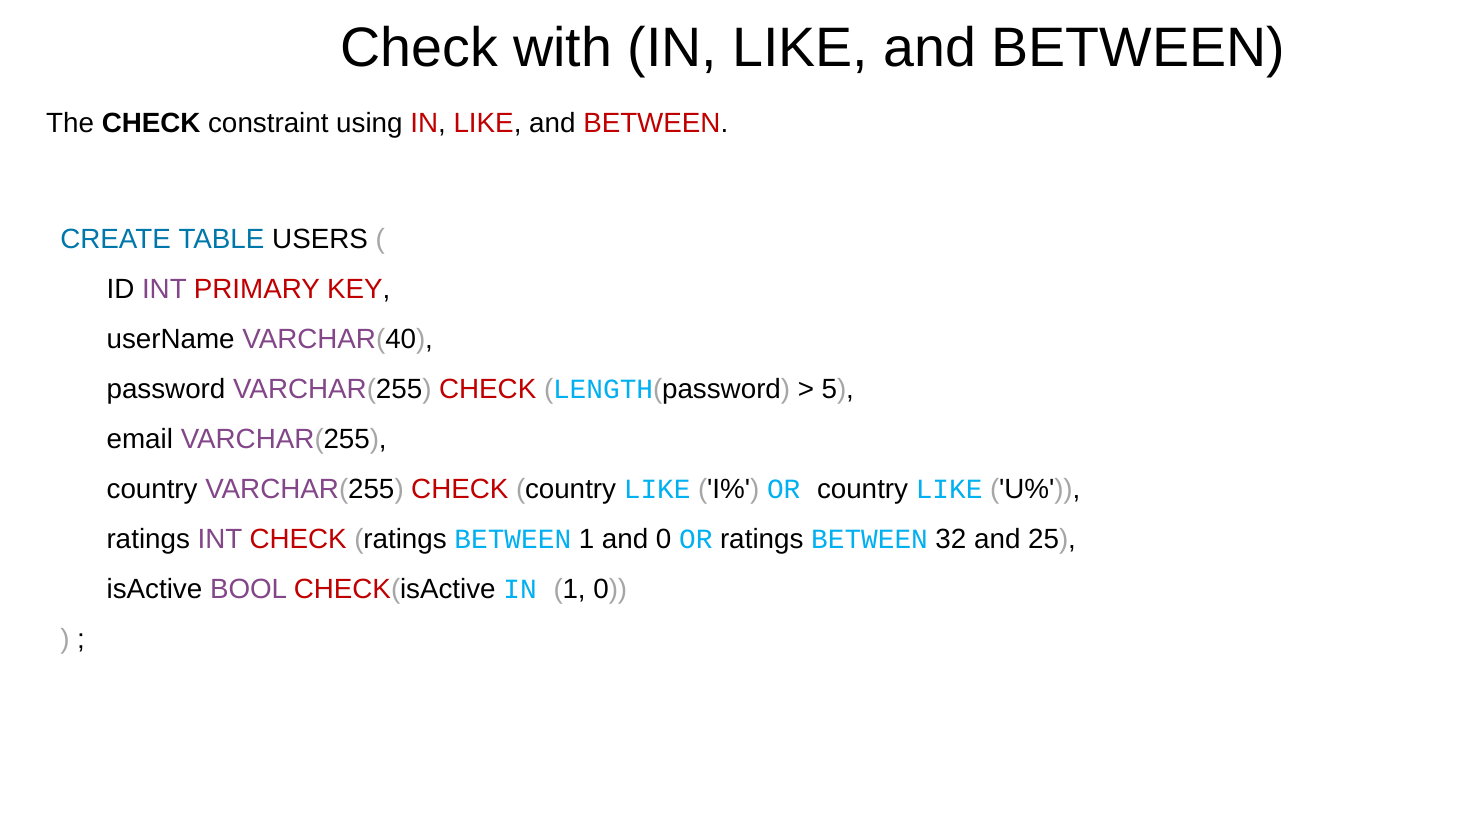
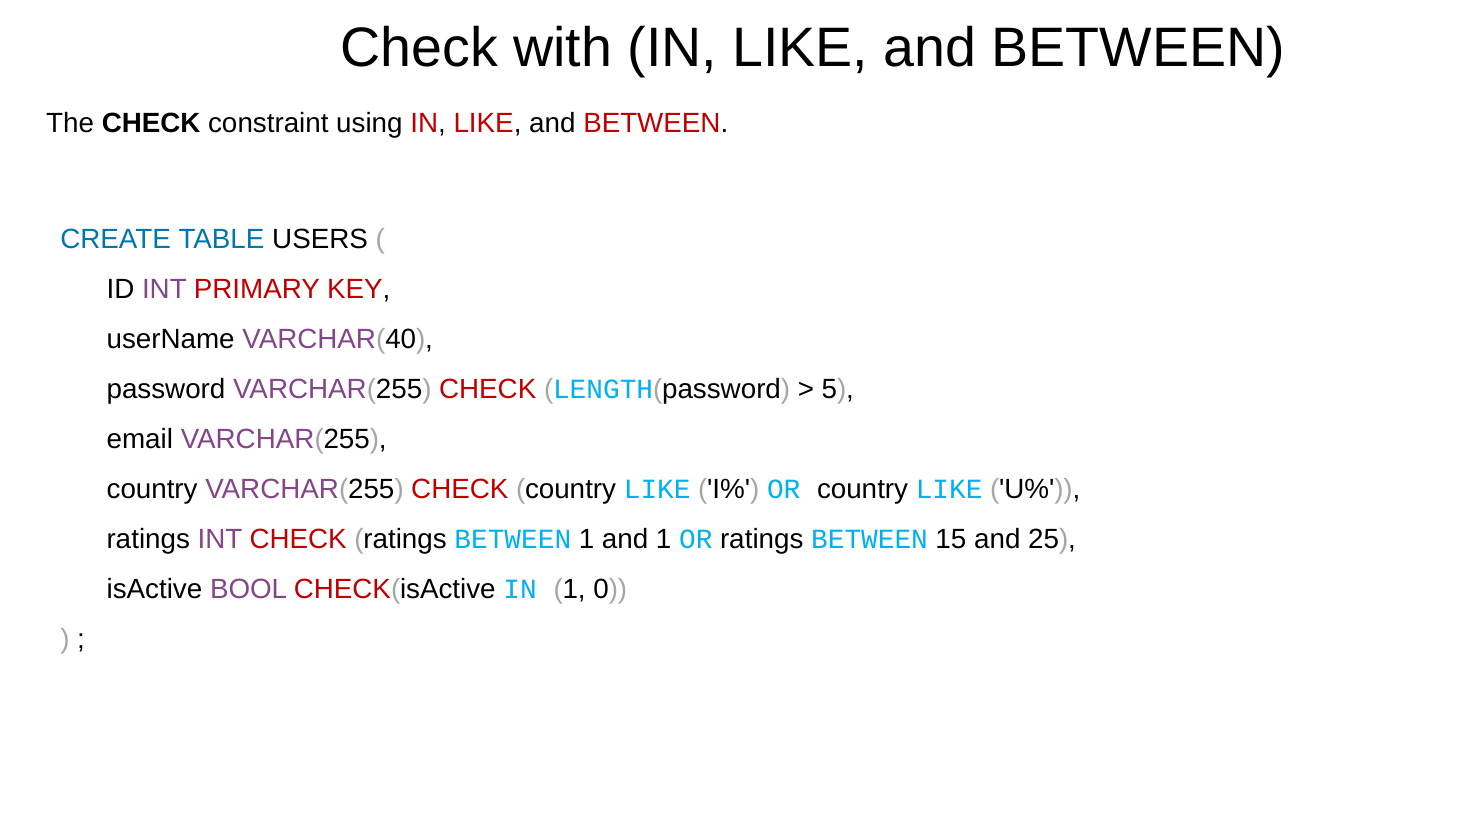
and 0: 0 -> 1
32: 32 -> 15
